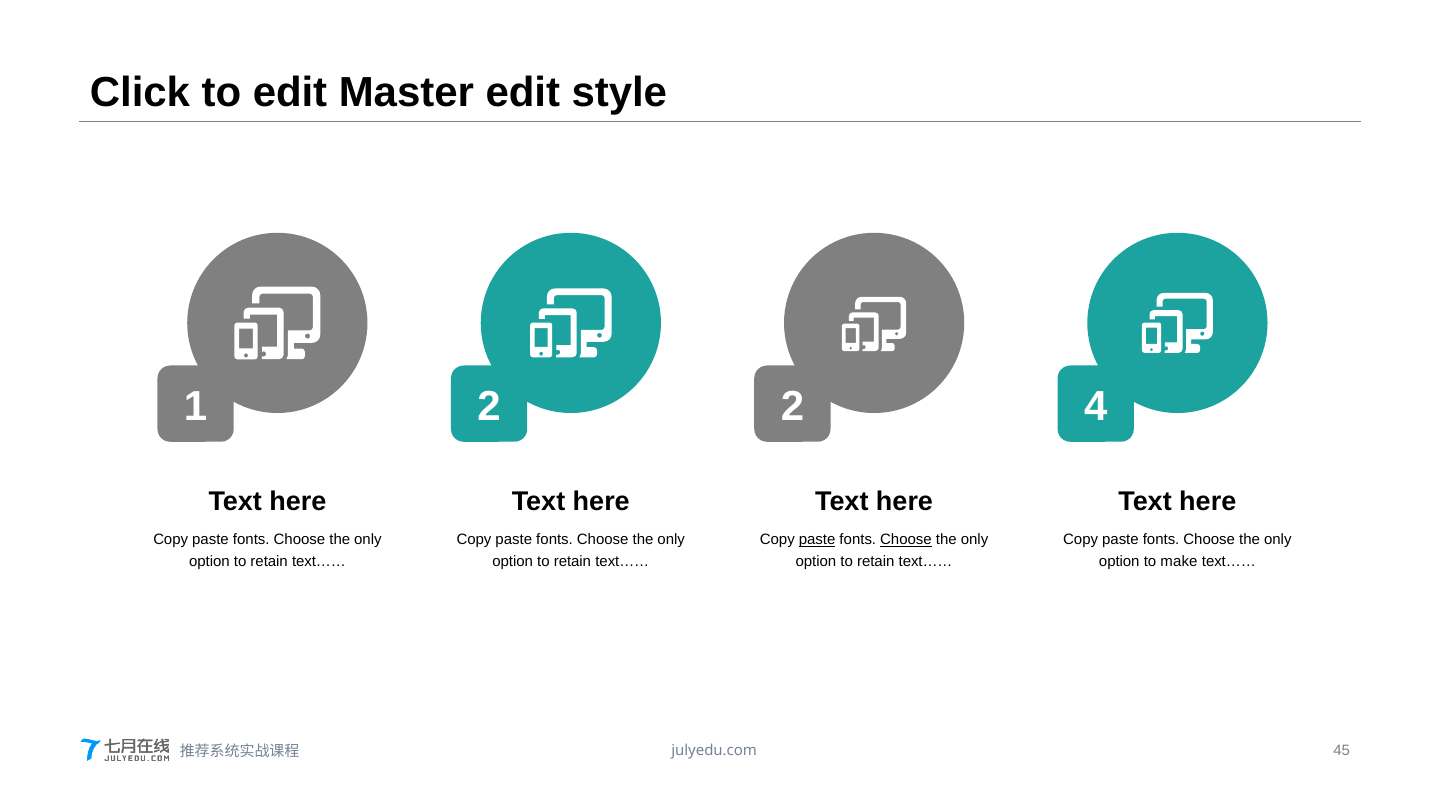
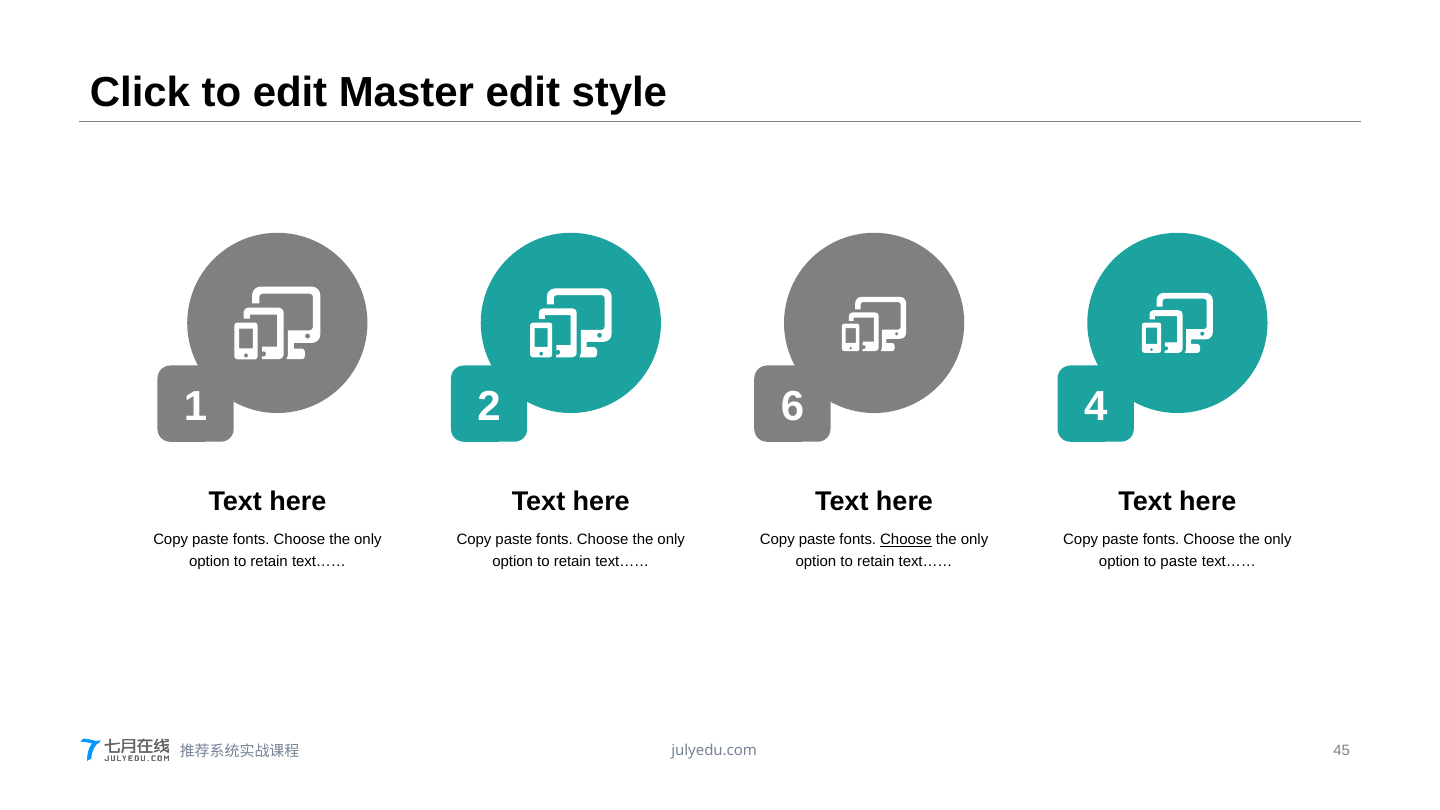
2 2: 2 -> 6
paste at (817, 540) underline: present -> none
to make: make -> paste
